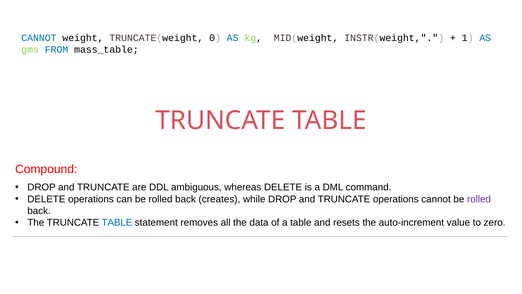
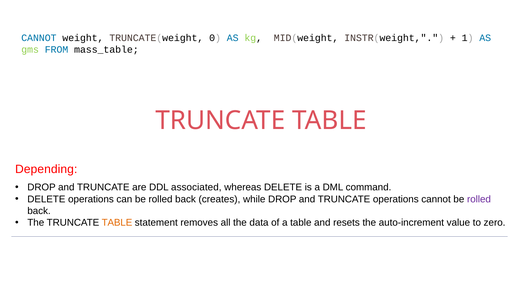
Compound: Compound -> Depending
ambiguous: ambiguous -> associated
TABLE at (117, 222) colour: blue -> orange
